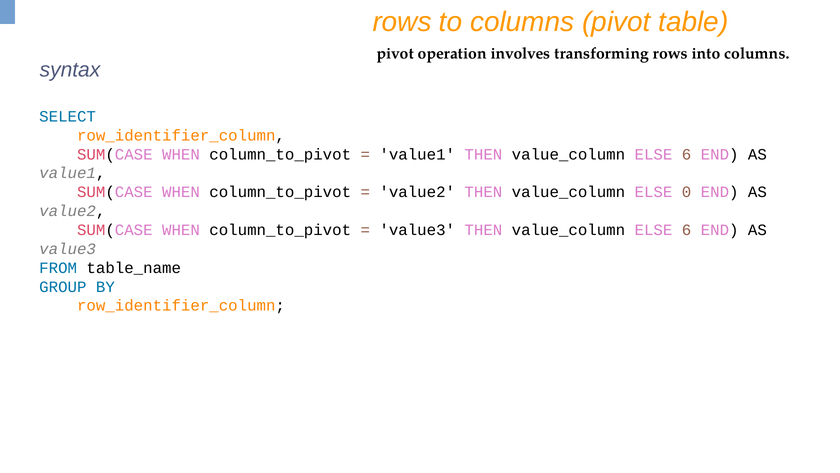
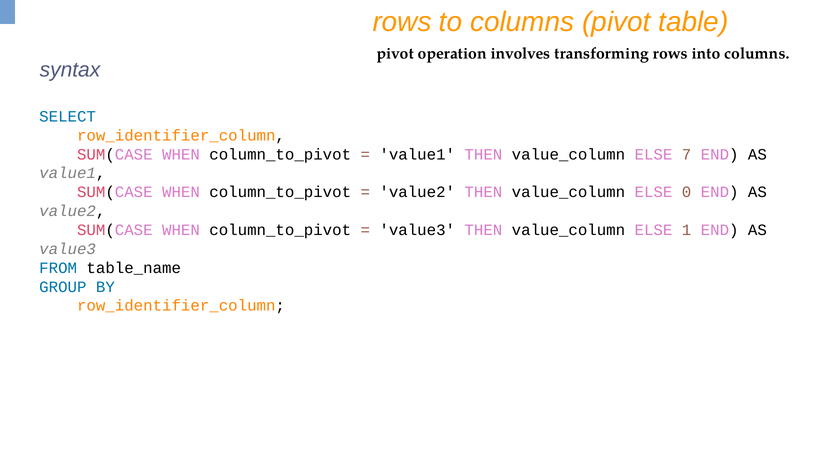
6 at (687, 154): 6 -> 7
6 at (687, 230): 6 -> 1
